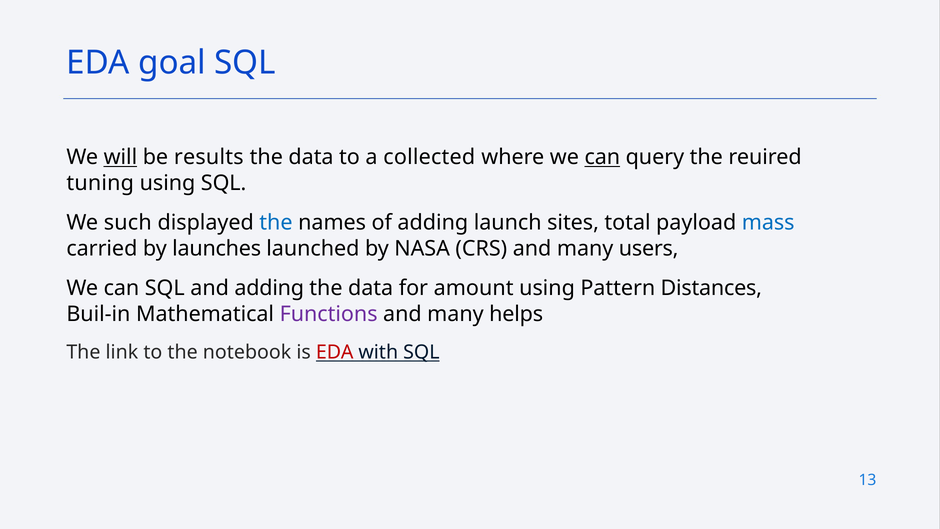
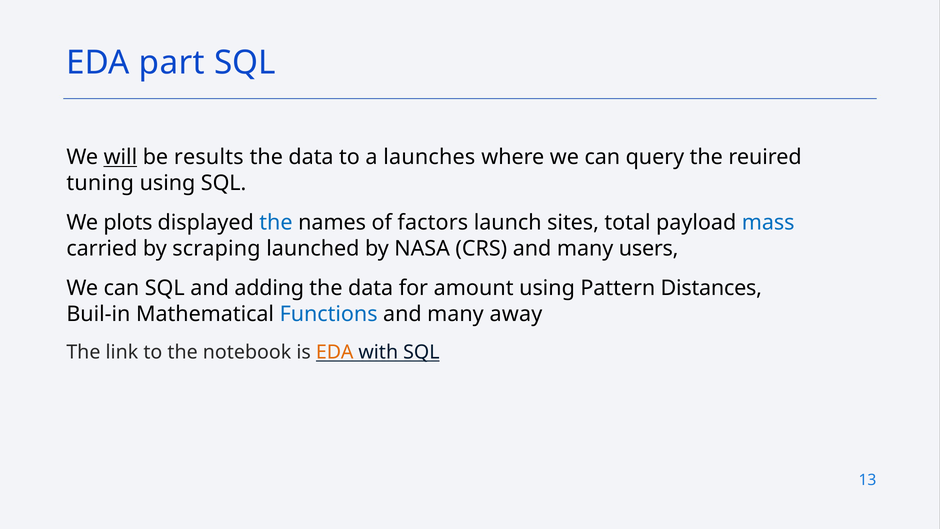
goal: goal -> part
collected: collected -> launches
can at (602, 157) underline: present -> none
such: such -> plots
of adding: adding -> factors
launches: launches -> scraping
Functions colour: purple -> blue
helps: helps -> away
EDA at (335, 352) colour: red -> orange
